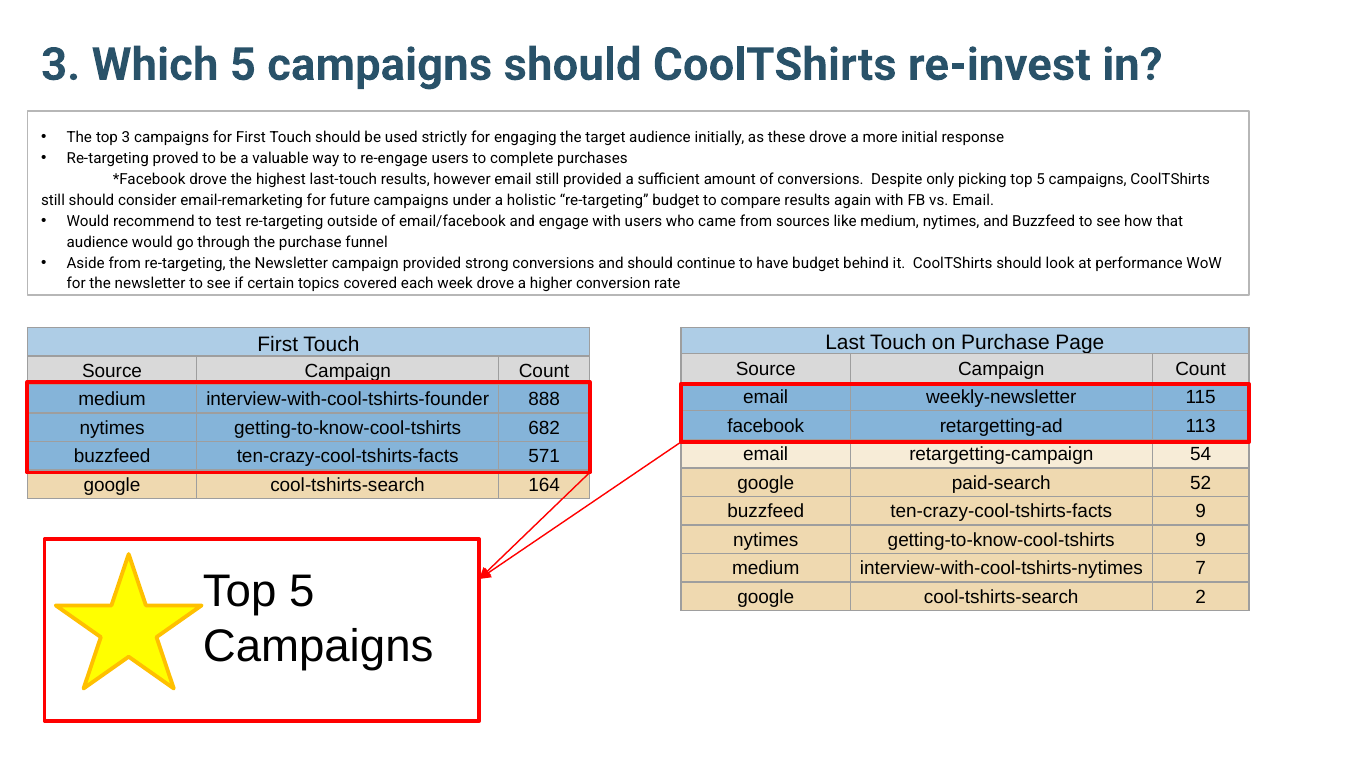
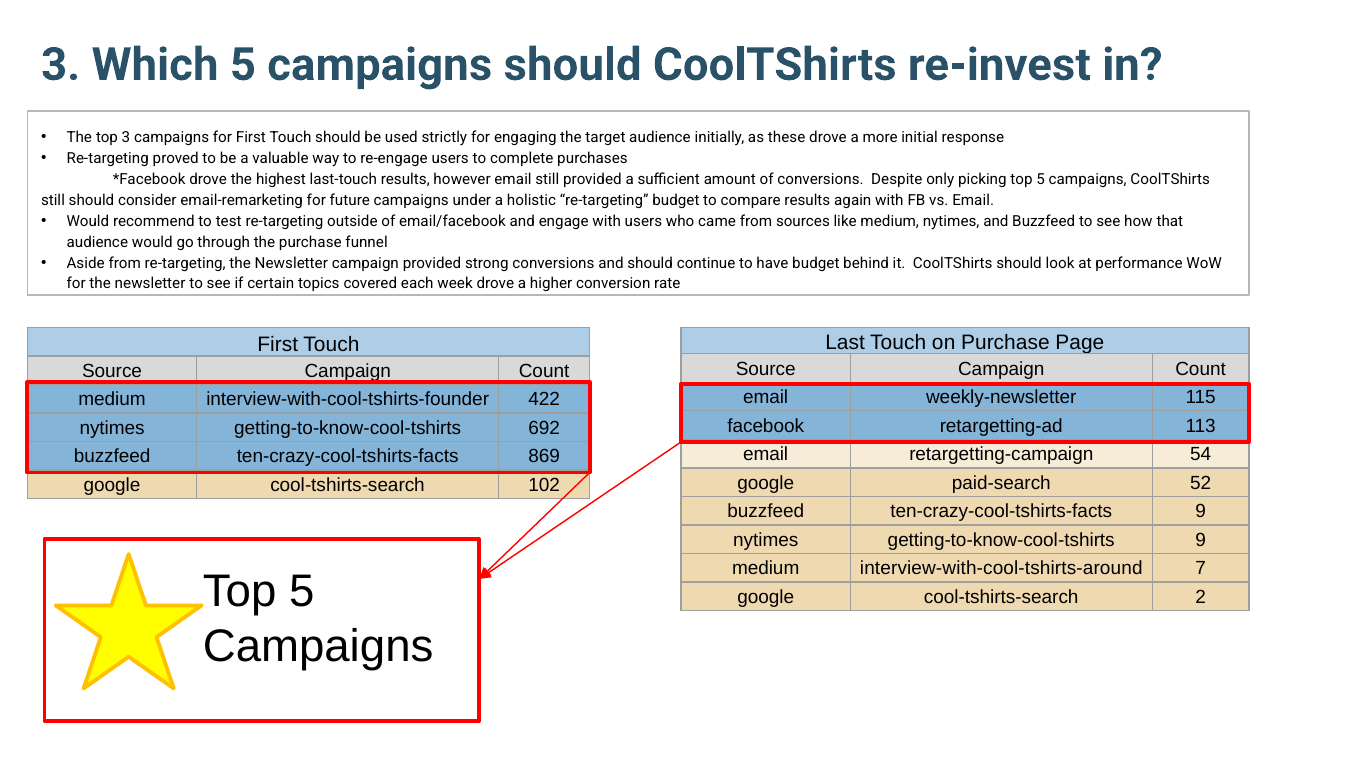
888: 888 -> 422
682: 682 -> 692
571: 571 -> 869
164: 164 -> 102
interview-with-cool-tshirts-nytimes: interview-with-cool-tshirts-nytimes -> interview-with-cool-tshirts-around
